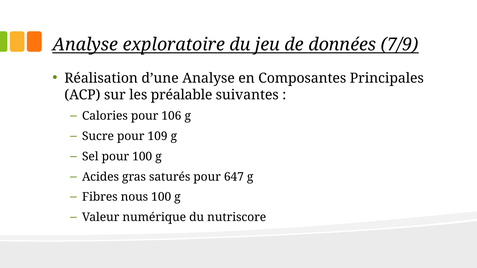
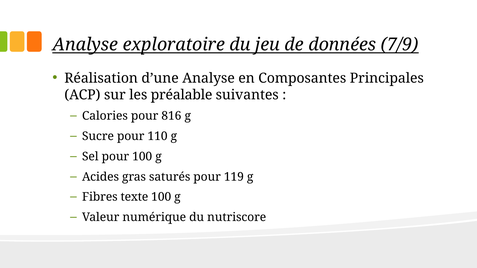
106: 106 -> 816
109: 109 -> 110
647: 647 -> 119
nous: nous -> texte
